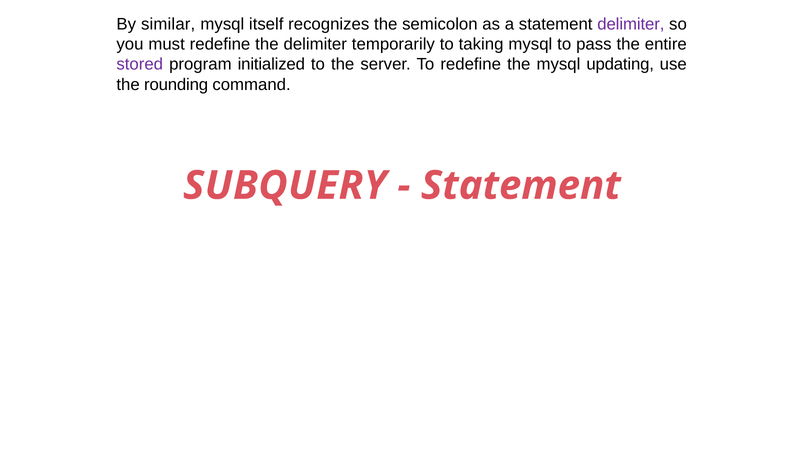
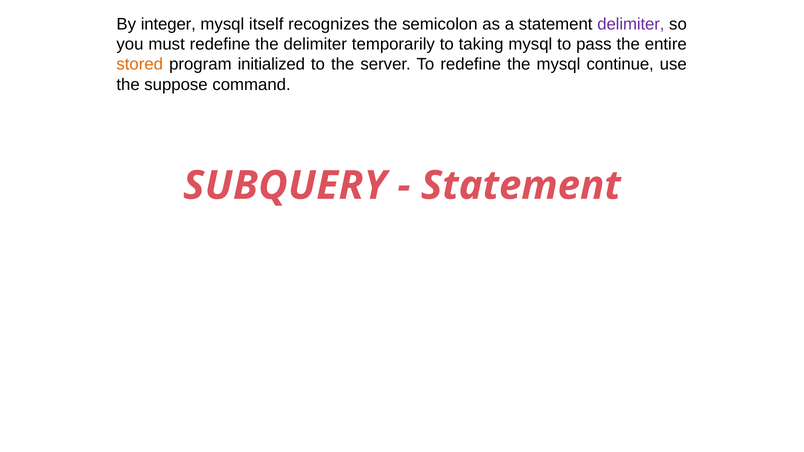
similar: similar -> integer
stored colour: purple -> orange
updating: updating -> continue
rounding: rounding -> suppose
